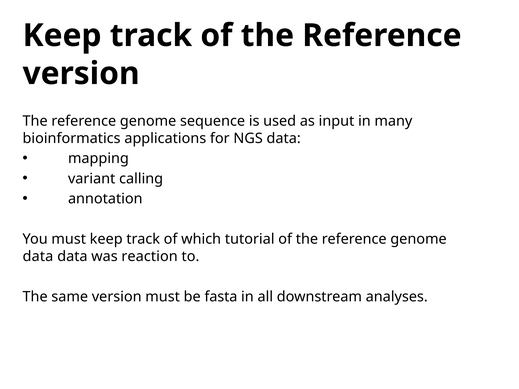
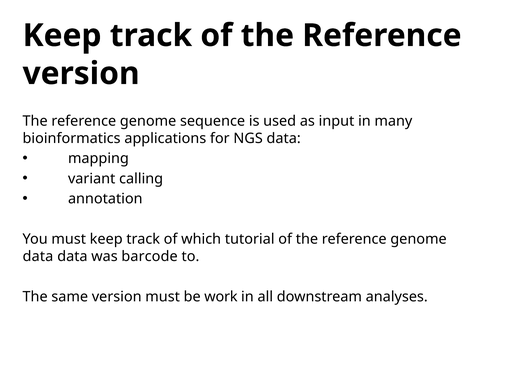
reaction: reaction -> barcode
fasta: fasta -> work
